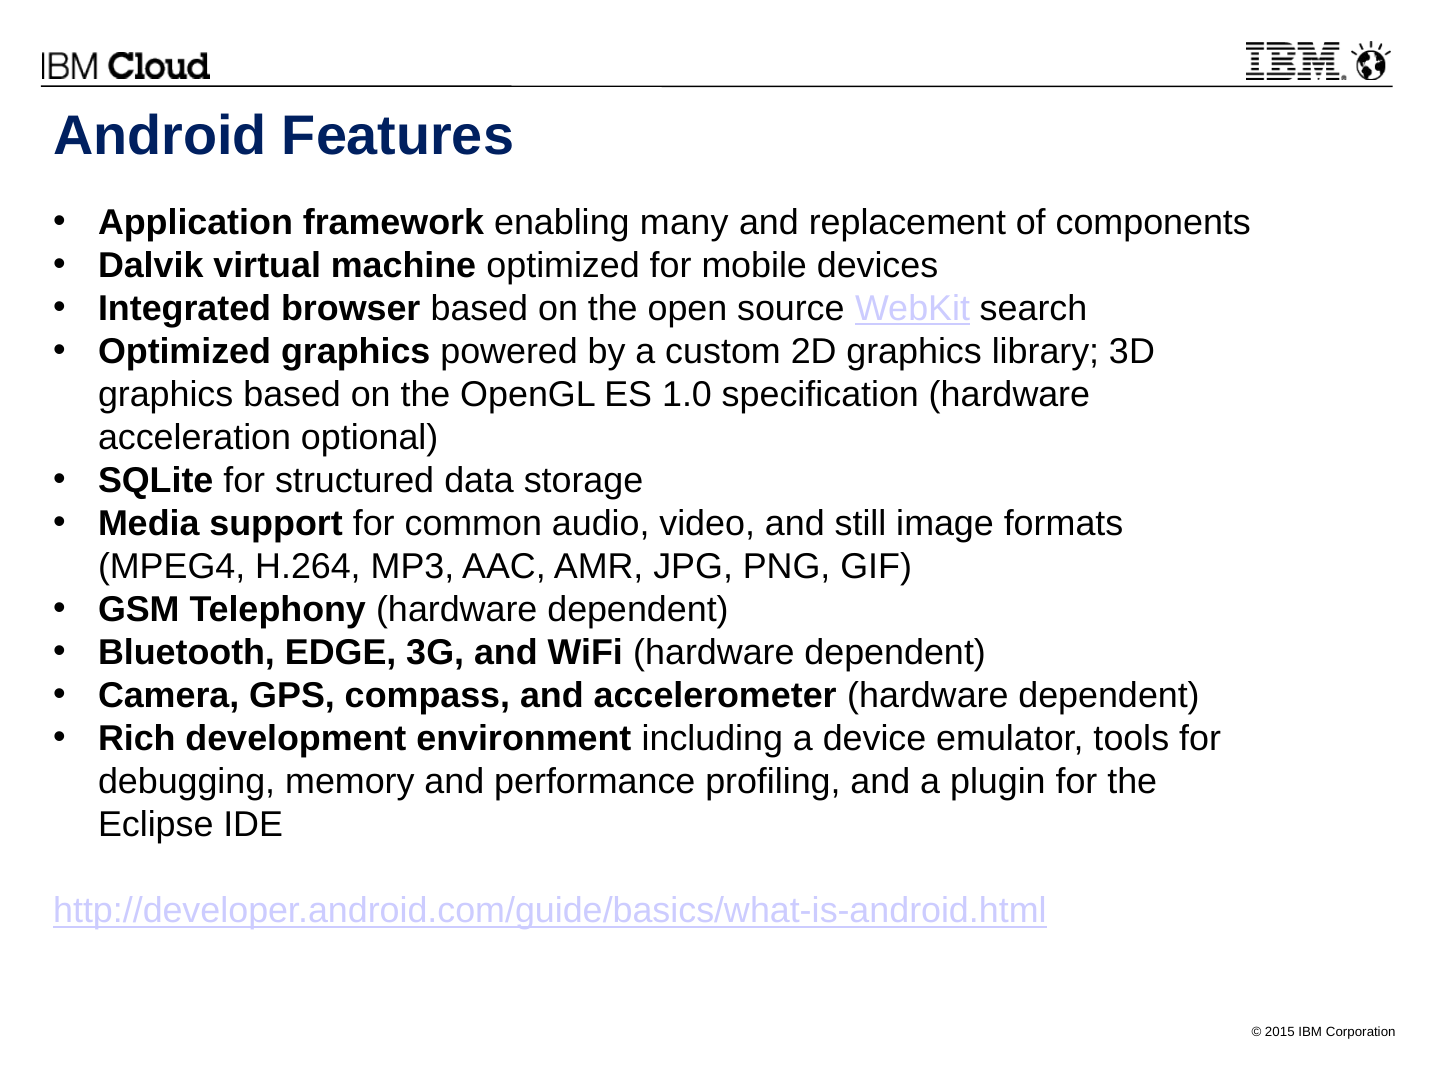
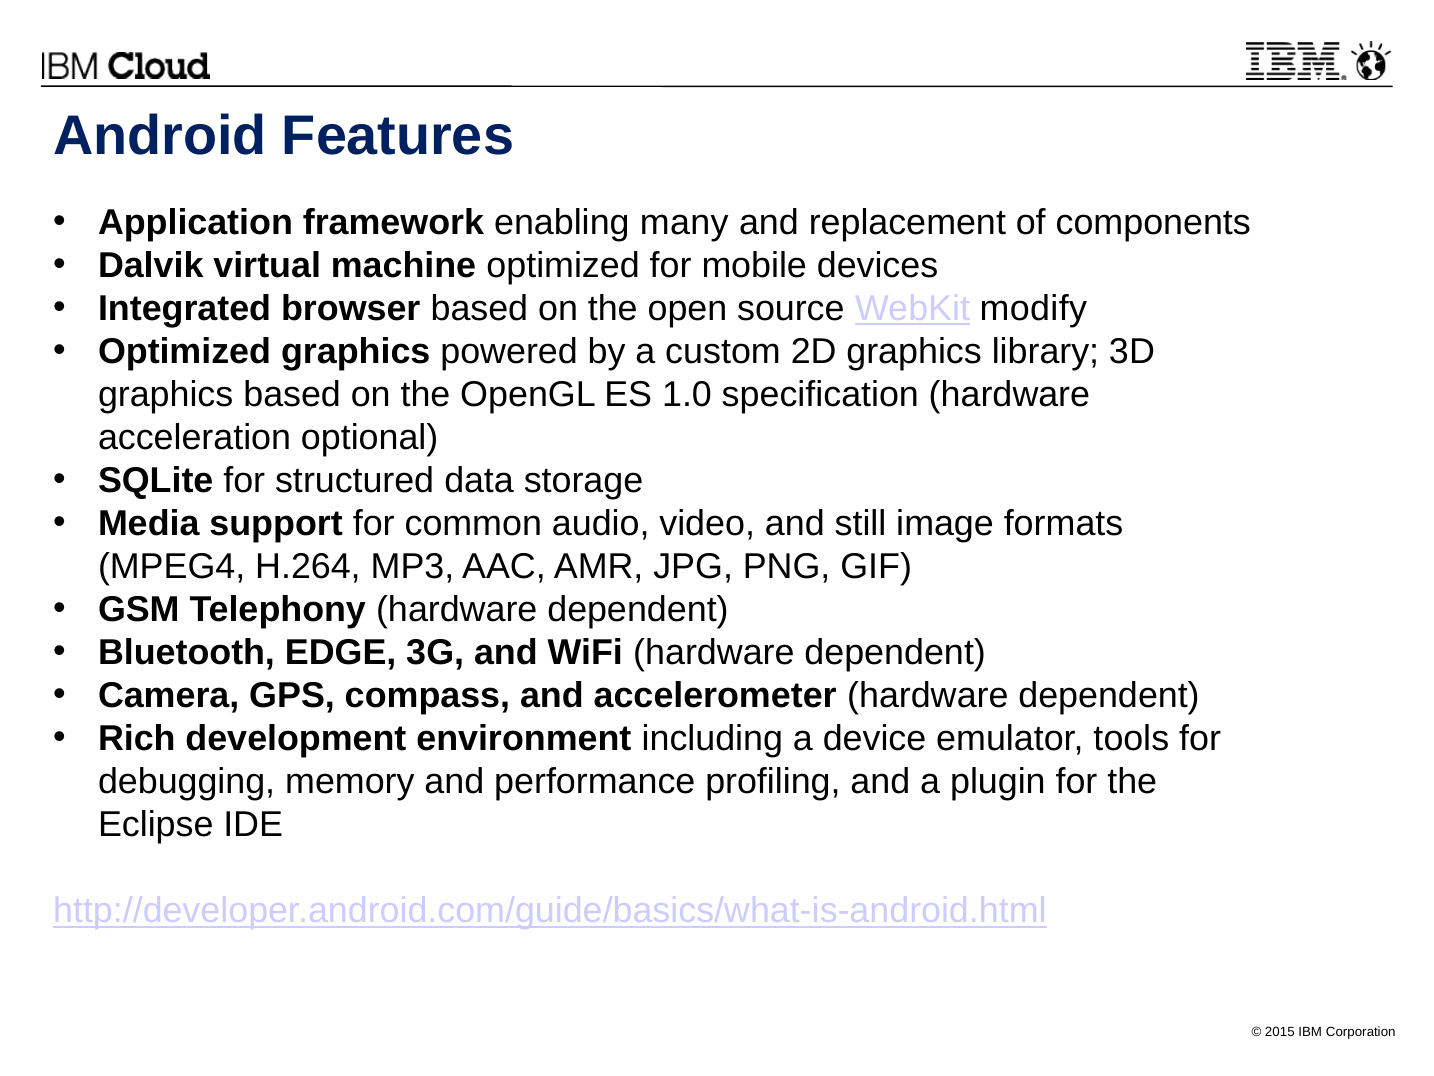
search: search -> modify
